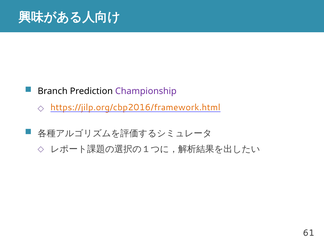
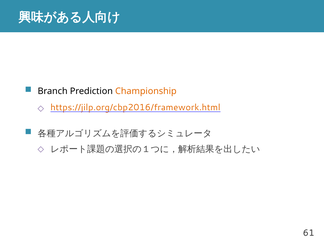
Championship colour: purple -> orange
